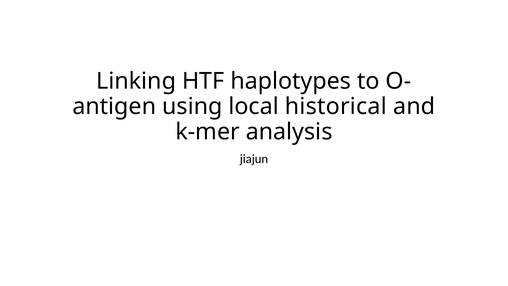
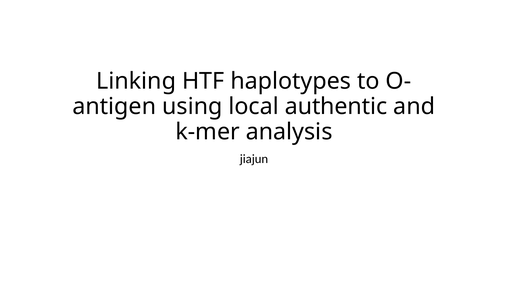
historical: historical -> authentic
